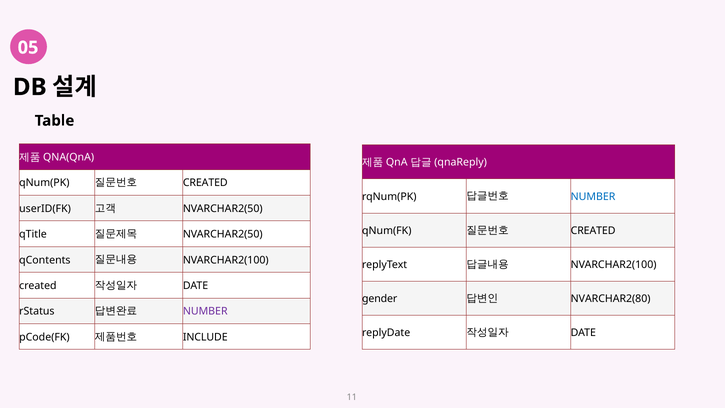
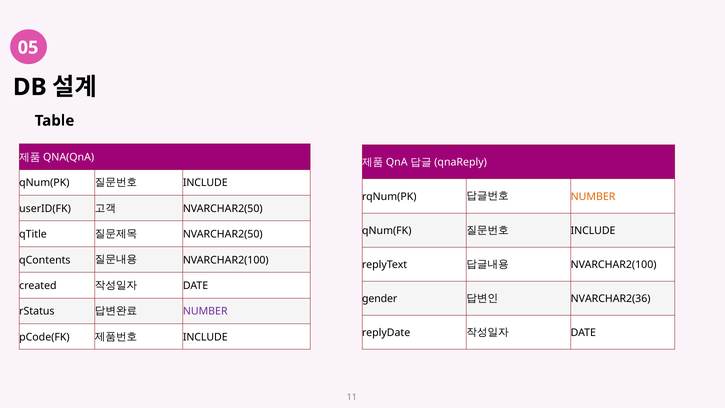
CREATED at (205, 183): CREATED -> INCLUDE
NUMBER at (593, 196) colour: blue -> orange
CREATED at (593, 231): CREATED -> INCLUDE
NVARCHAR2(80: NVARCHAR2(80 -> NVARCHAR2(36
